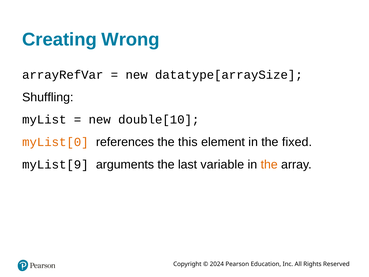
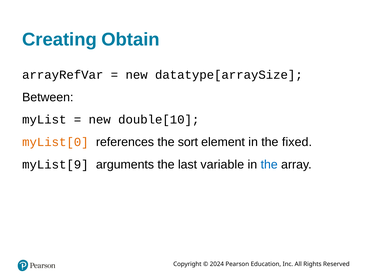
Wrong: Wrong -> Obtain
Shuffling: Shuffling -> Between
this: this -> sort
the at (269, 164) colour: orange -> blue
